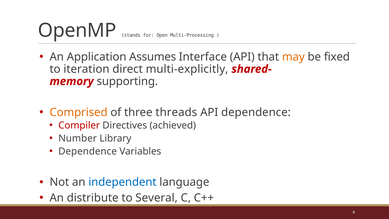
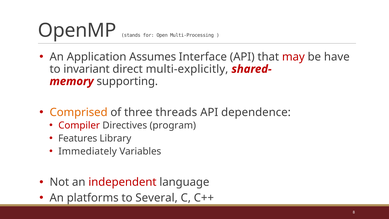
may colour: orange -> red
fixed: fixed -> have
iteration: iteration -> invariant
achieved: achieved -> program
Number: Number -> Features
Dependence at (88, 151): Dependence -> Immediately
independent colour: blue -> red
distribute: distribute -> platforms
